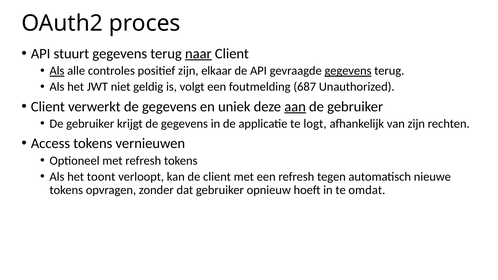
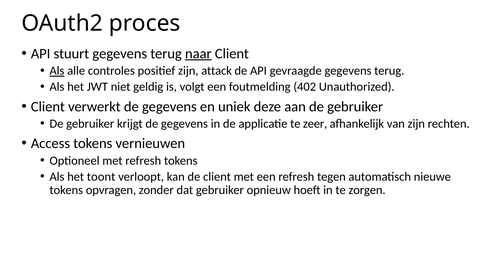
elkaar: elkaar -> attack
gegevens at (348, 71) underline: present -> none
687: 687 -> 402
aan underline: present -> none
logt: logt -> zeer
omdat: omdat -> zorgen
